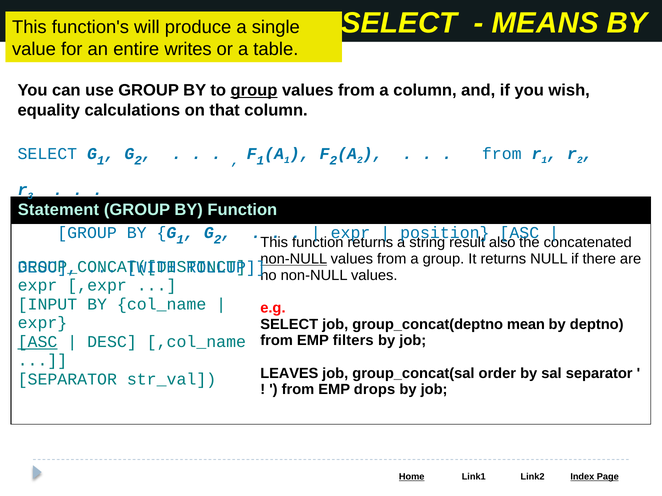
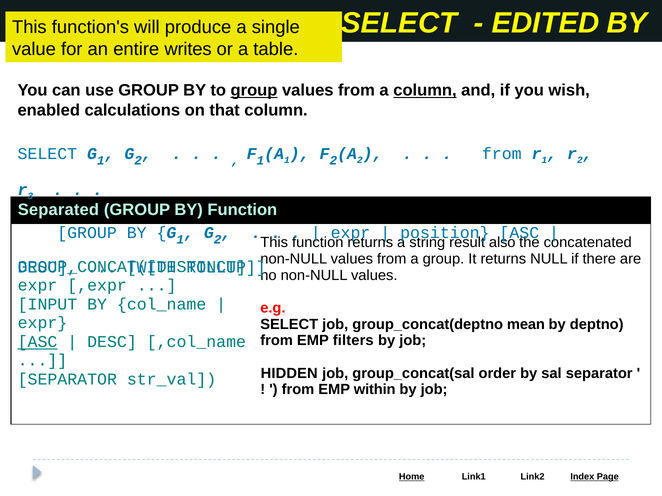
MEANS: MEANS -> EDITED
column at (425, 91) underline: none -> present
equality: equality -> enabled
Statement: Statement -> Separated
non-NULL at (294, 259) underline: present -> none
LEAVES: LEAVES -> HIDDEN
drops: drops -> within
